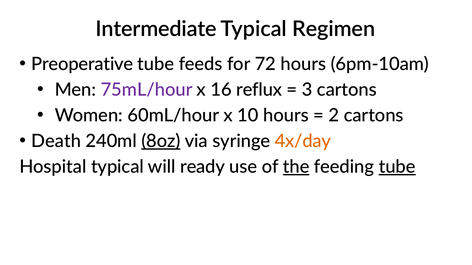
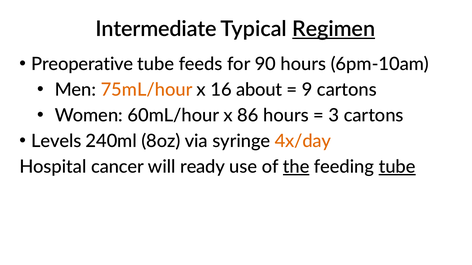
Regimen underline: none -> present
72: 72 -> 90
75mL/hour colour: purple -> orange
reflux: reflux -> about
3: 3 -> 9
10: 10 -> 86
2: 2 -> 3
Death: Death -> Levels
8oz underline: present -> none
Hospital typical: typical -> cancer
